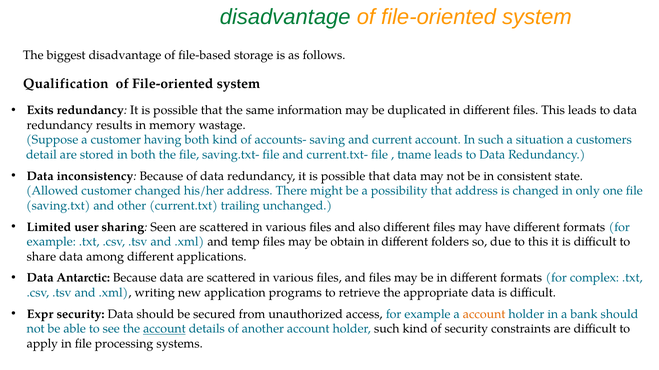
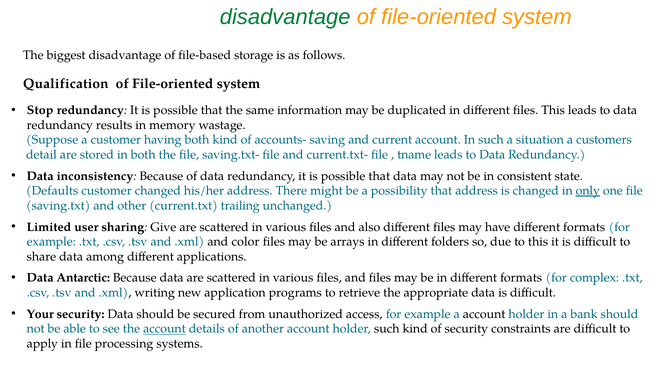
Exits: Exits -> Stop
Allowed: Allowed -> Defaults
only underline: none -> present
Seen: Seen -> Give
temp: temp -> color
obtain: obtain -> arrays
Expr: Expr -> Your
account at (484, 315) colour: orange -> black
